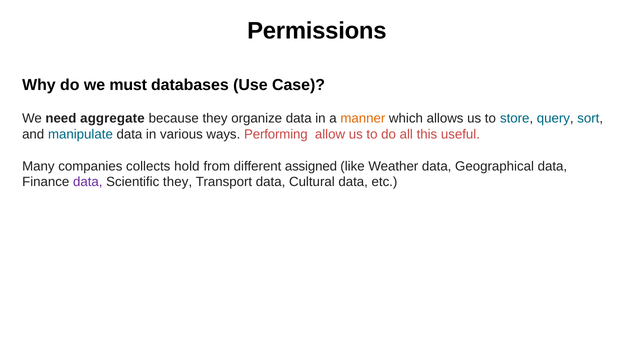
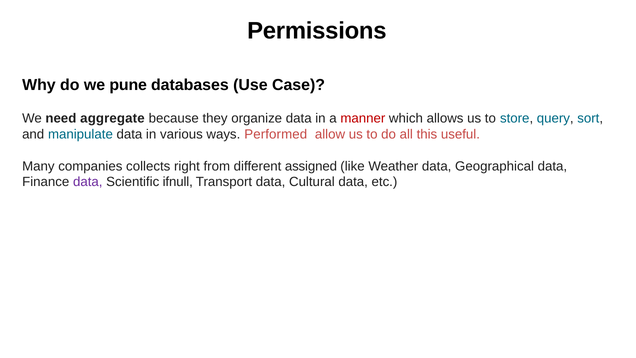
must: must -> pune
manner colour: orange -> red
Performing: Performing -> Performed
hold: hold -> right
Scientific they: they -> ifnull
